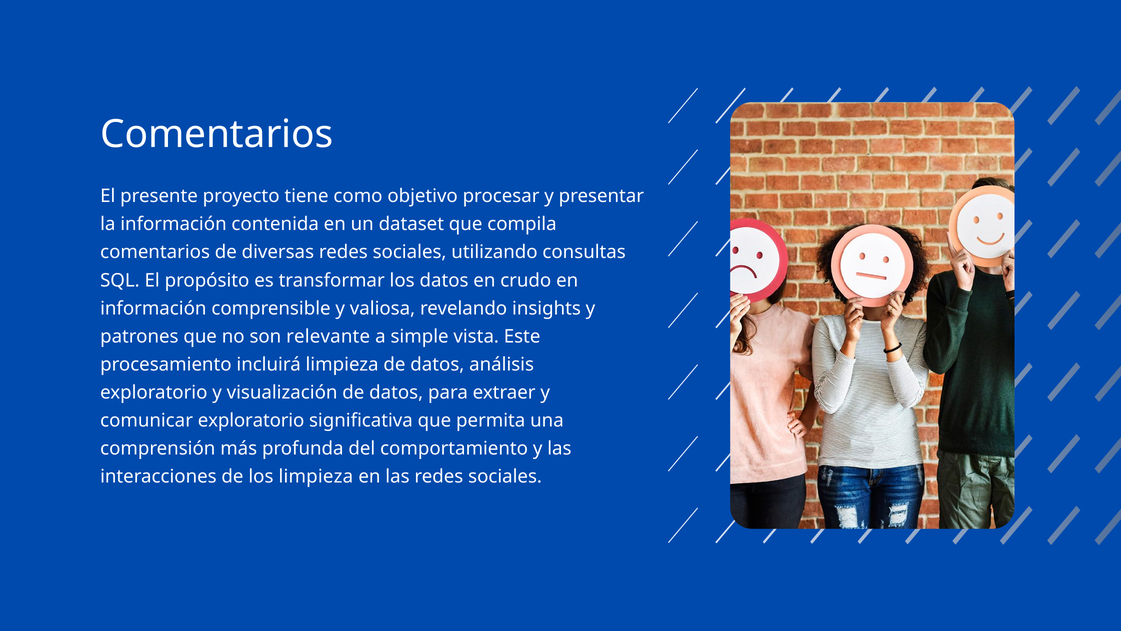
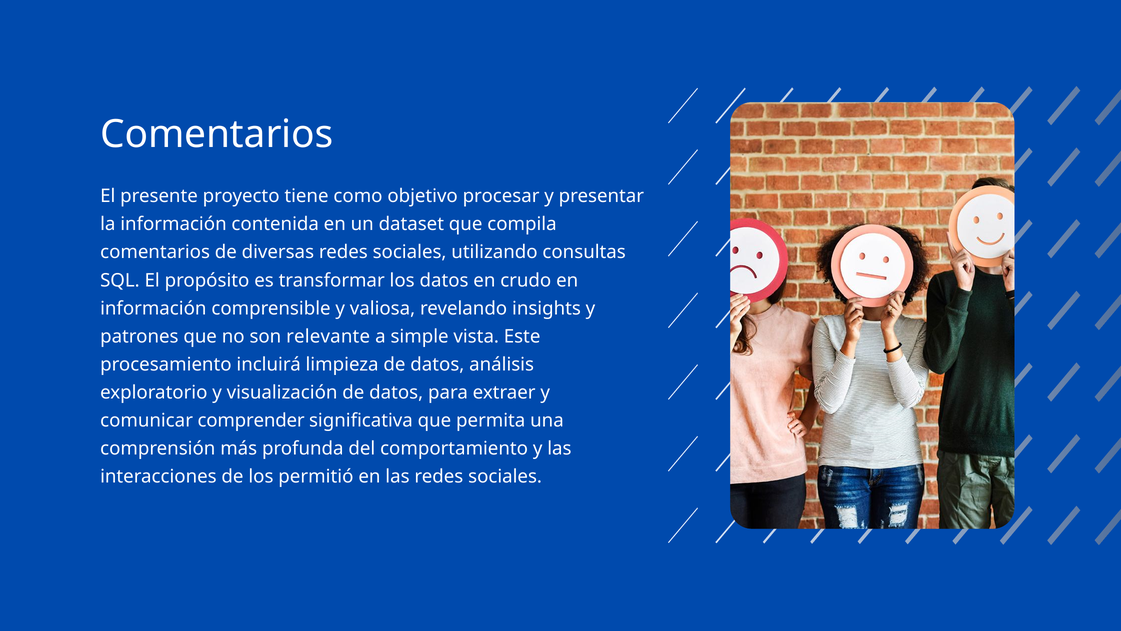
comunicar exploratorio: exploratorio -> comprender
los limpieza: limpieza -> permitió
